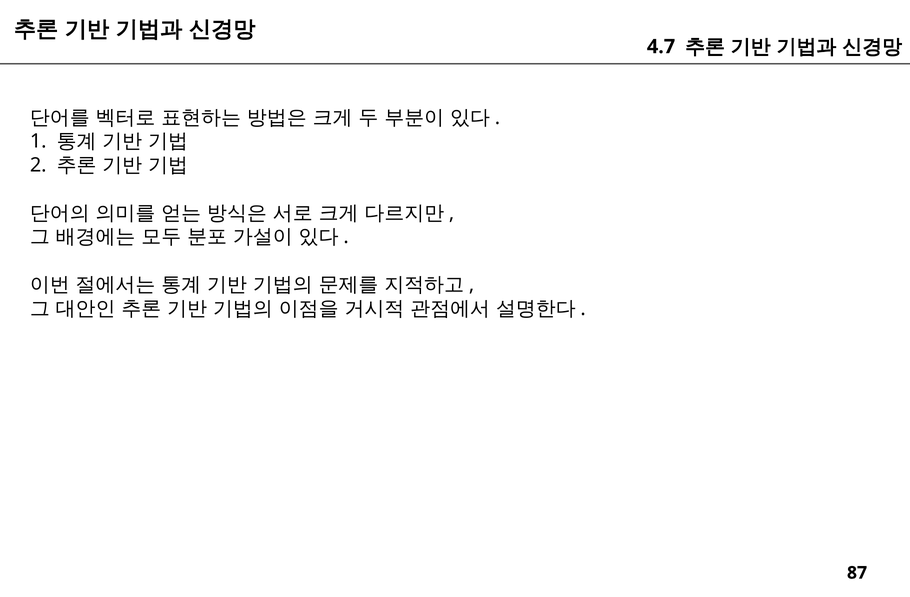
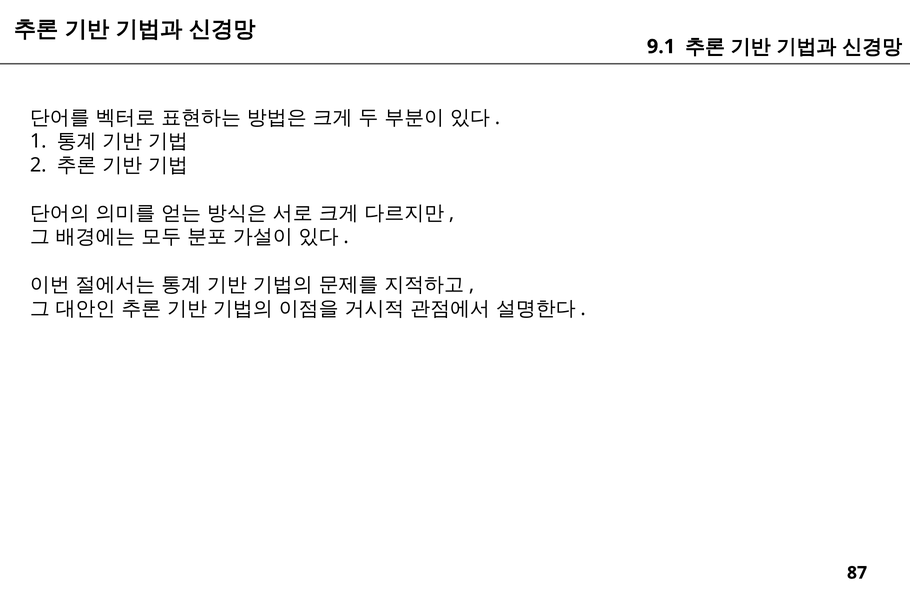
4.7: 4.7 -> 9.1
